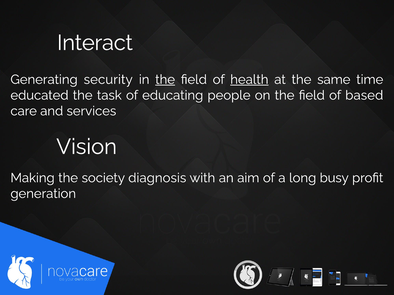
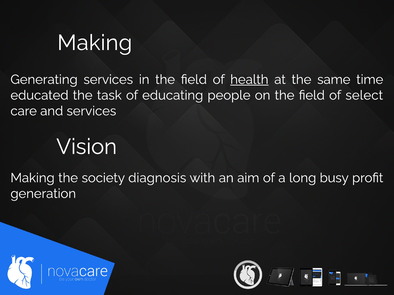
Interact at (95, 43): Interact -> Making
Generating security: security -> services
the at (165, 80) underline: present -> none
based: based -> select
